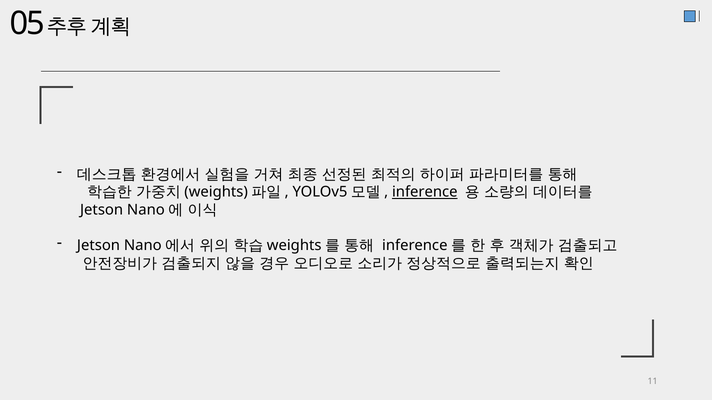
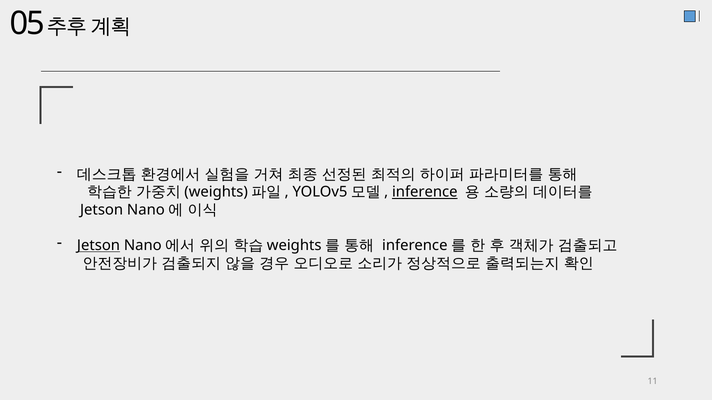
Jetson at (99, 246) underline: none -> present
